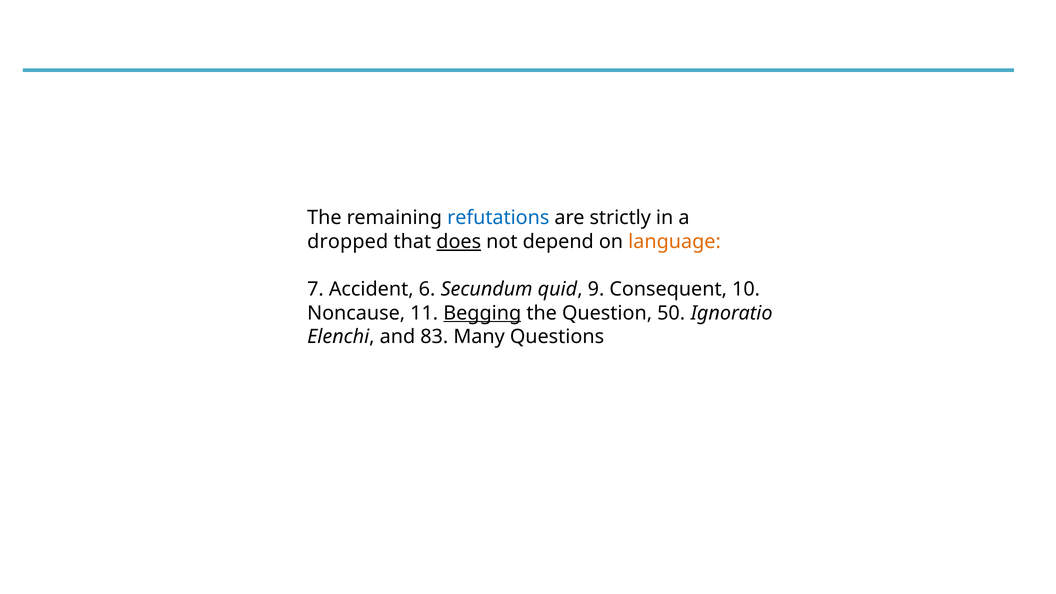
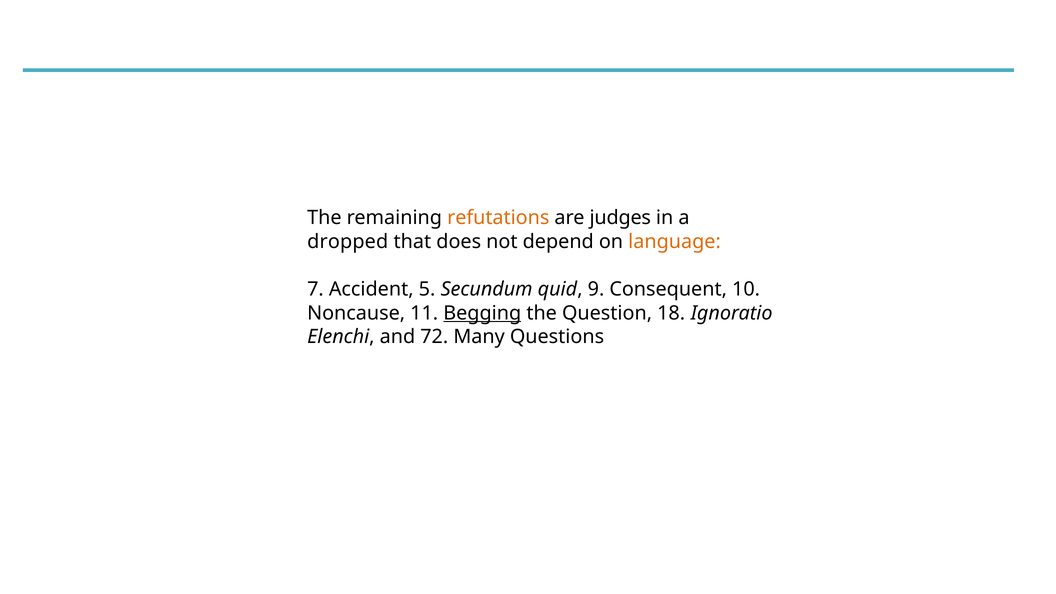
refutations colour: blue -> orange
strictly: strictly -> judges
does underline: present -> none
6: 6 -> 5
50: 50 -> 18
83: 83 -> 72
